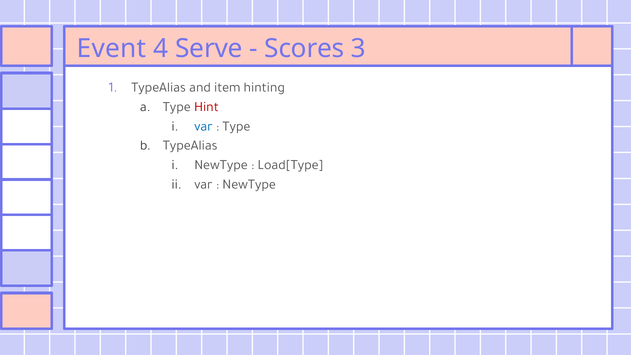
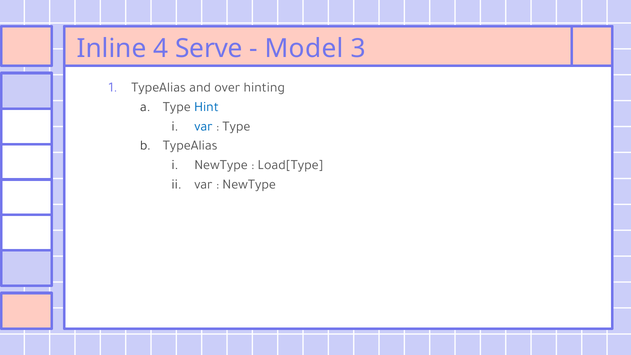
Event: Event -> Inline
Scores: Scores -> Model
item: item -> over
Hint colour: red -> blue
